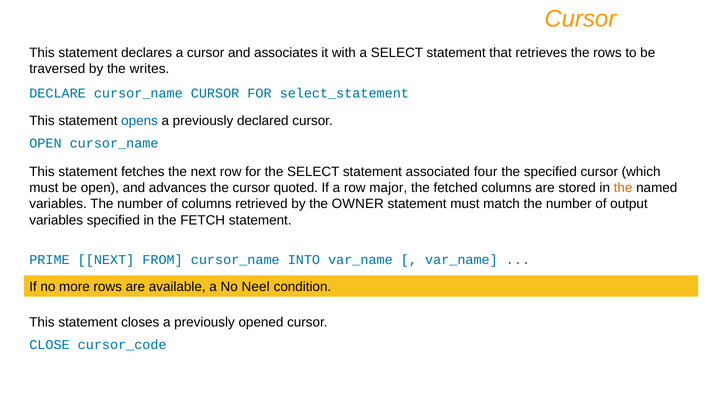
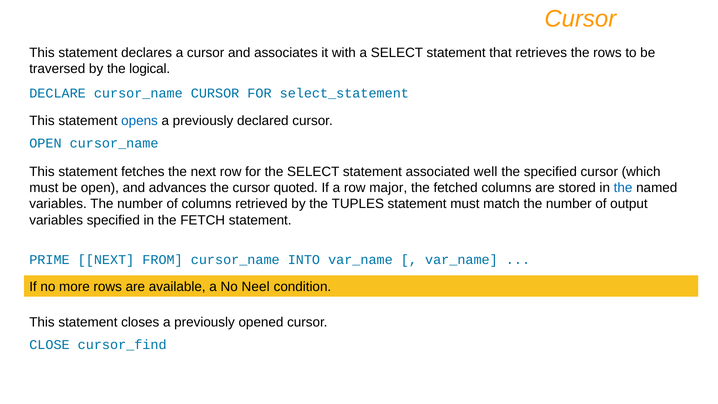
writes: writes -> logical
four: four -> well
the at (623, 188) colour: orange -> blue
OWNER: OWNER -> TUPLES
cursor_code: cursor_code -> cursor_find
